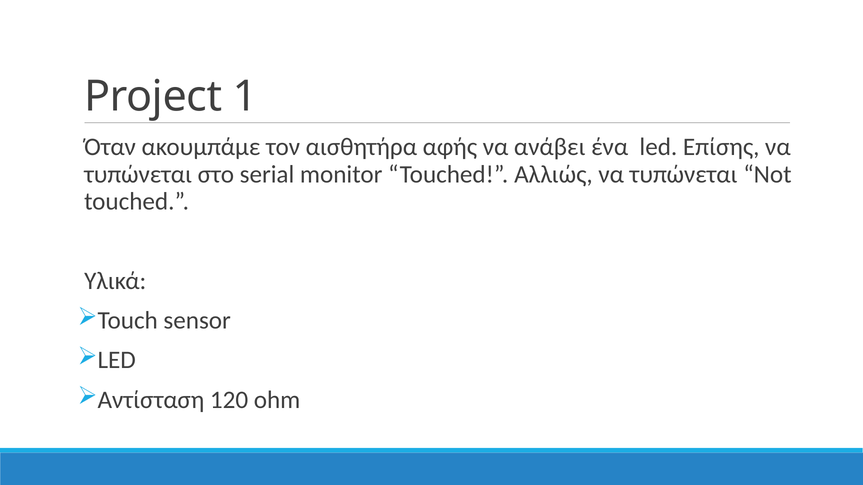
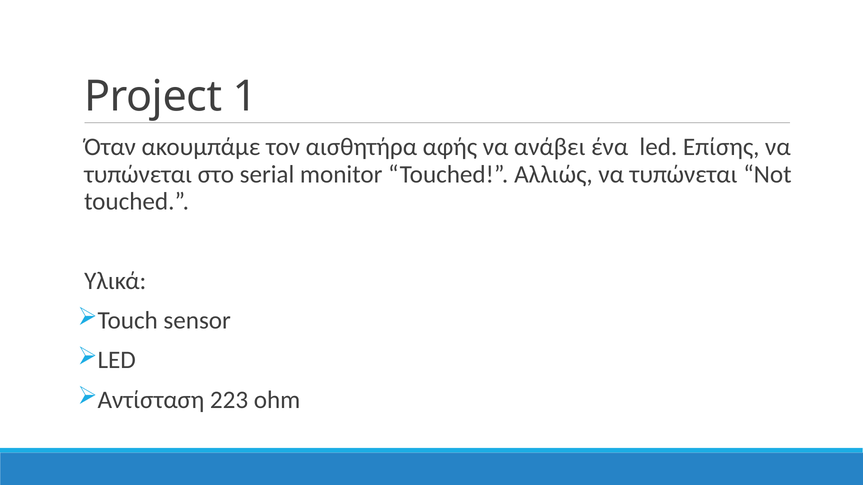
120: 120 -> 223
